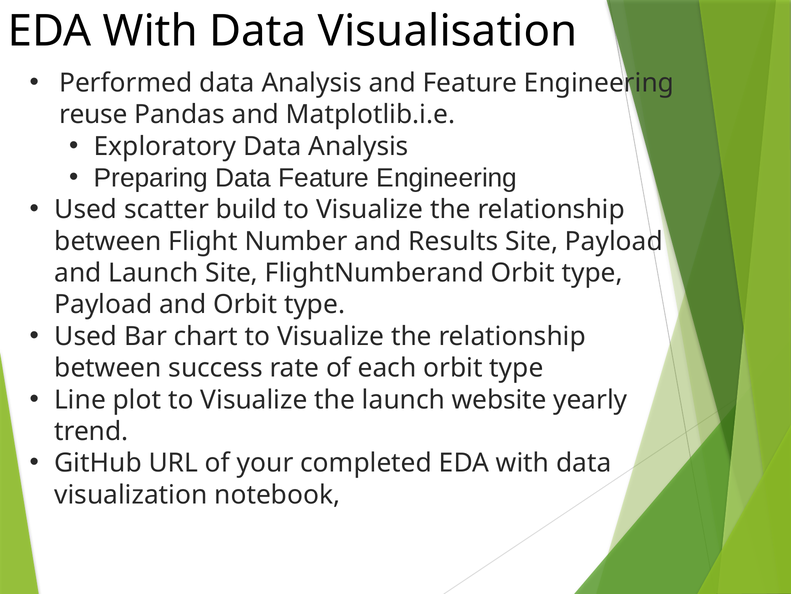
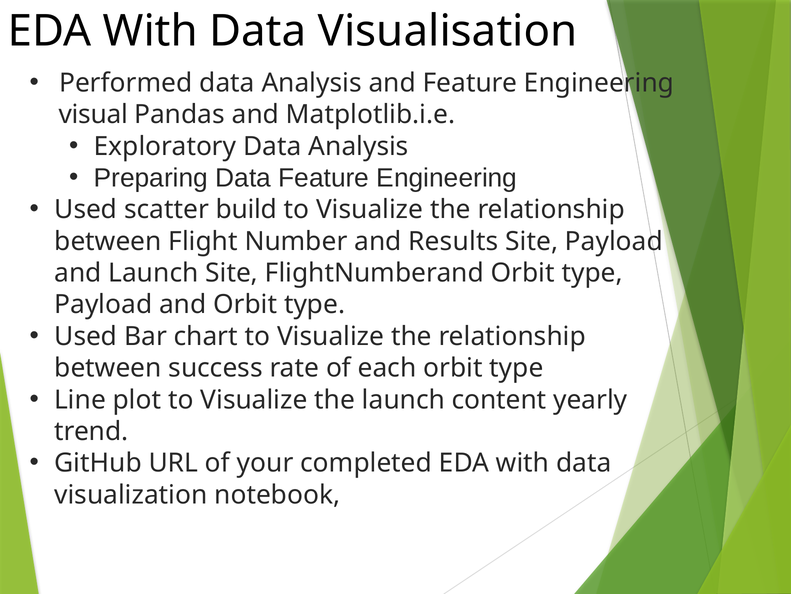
reuse: reuse -> visual
website: website -> content
